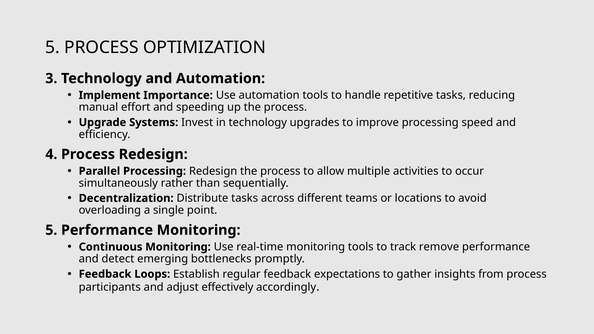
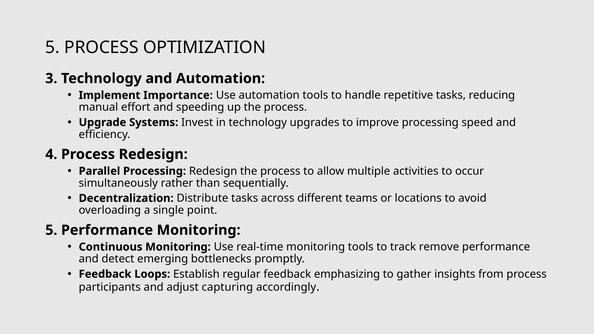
expectations: expectations -> emphasizing
effectively: effectively -> capturing
